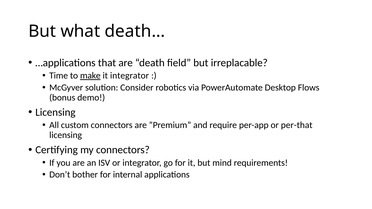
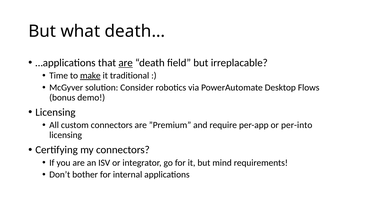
are at (126, 63) underline: none -> present
it integrator: integrator -> traditional
per-that: per-that -> per-into
